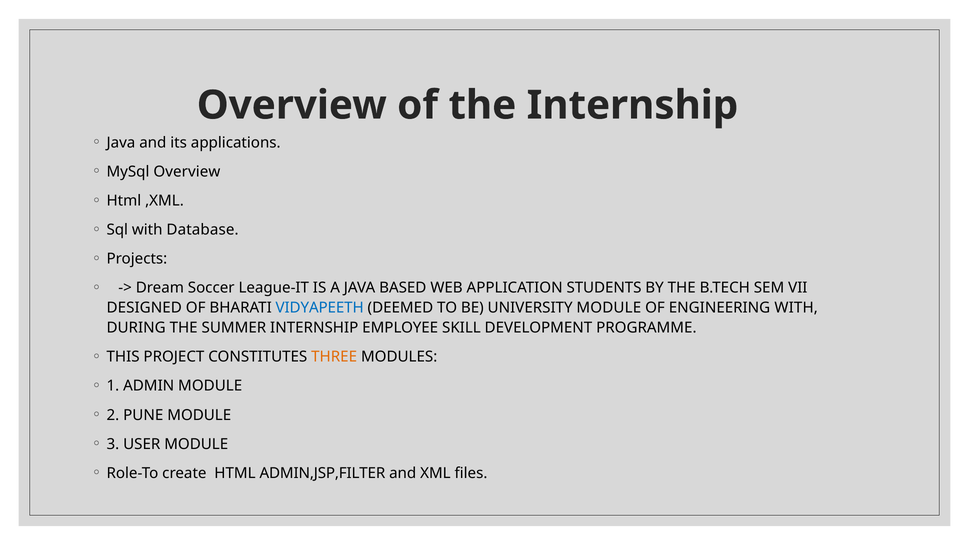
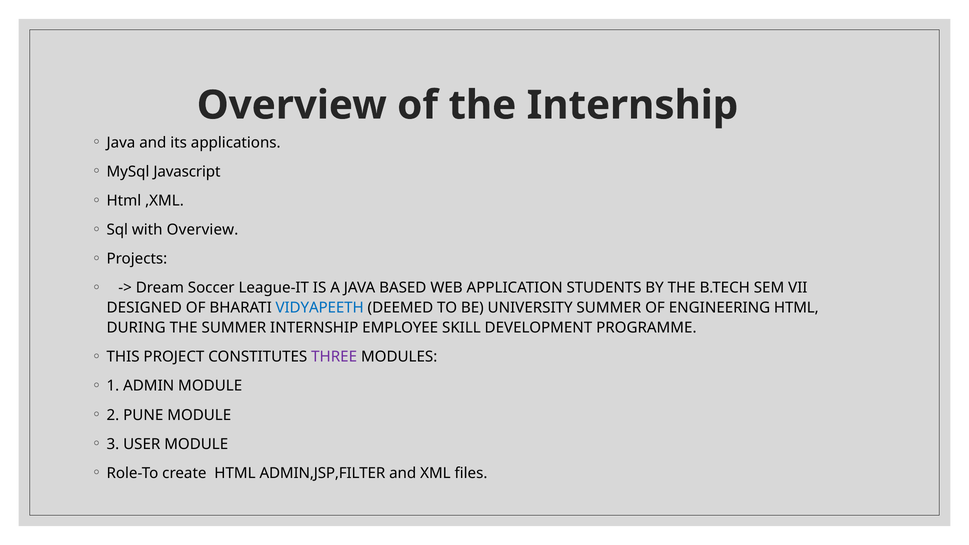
MySql Overview: Overview -> Javascript
with Database: Database -> Overview
UNIVERSITY MODULE: MODULE -> SUMMER
ENGINEERING WITH: WITH -> HTML
THREE colour: orange -> purple
